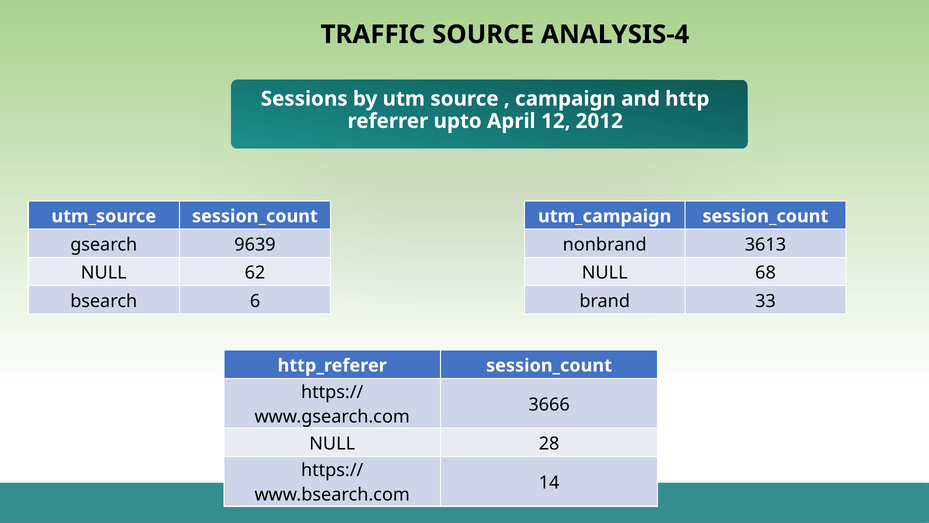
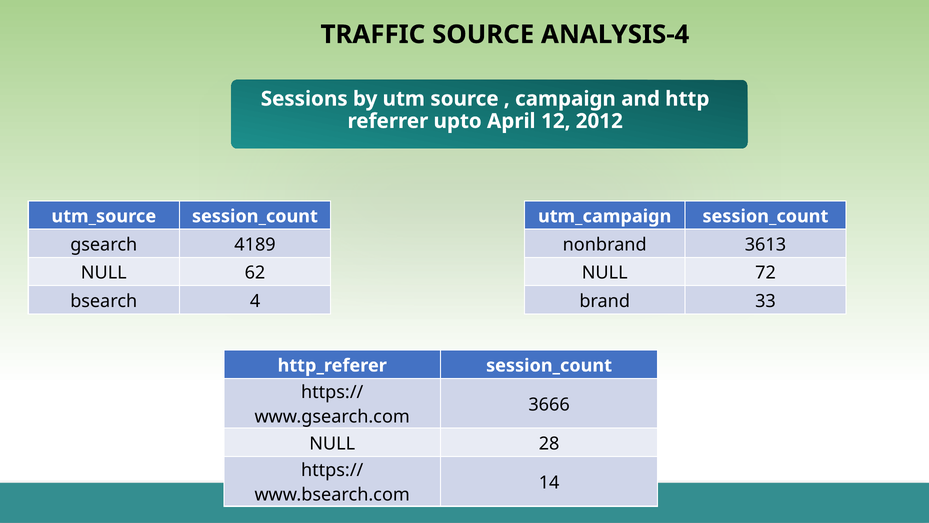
9639: 9639 -> 4189
68: 68 -> 72
6: 6 -> 4
